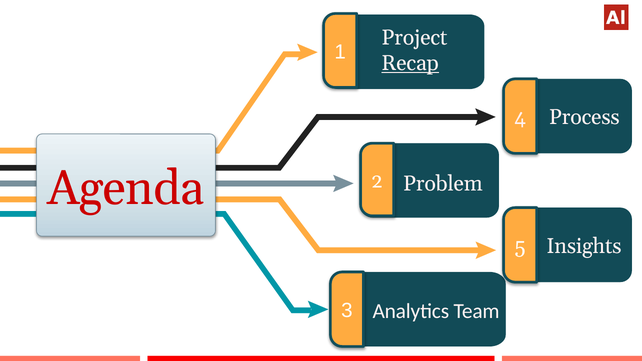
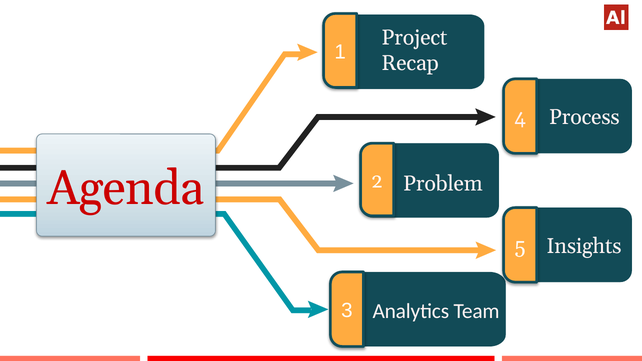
Recap underline: present -> none
